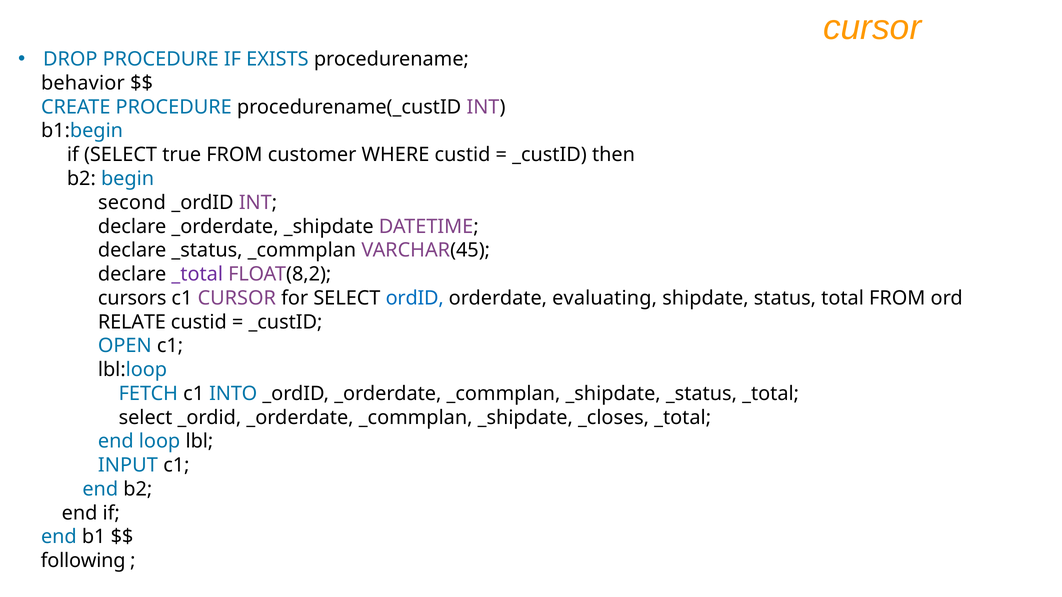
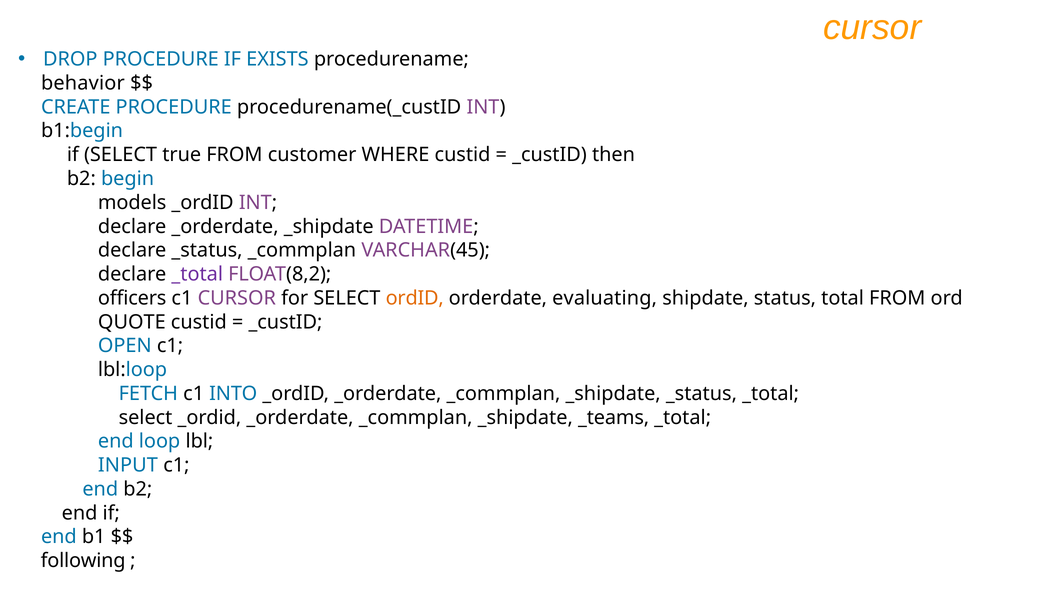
second: second -> models
cursors: cursors -> officers
ordID colour: blue -> orange
RELATE: RELATE -> QUOTE
_closes: _closes -> _teams
